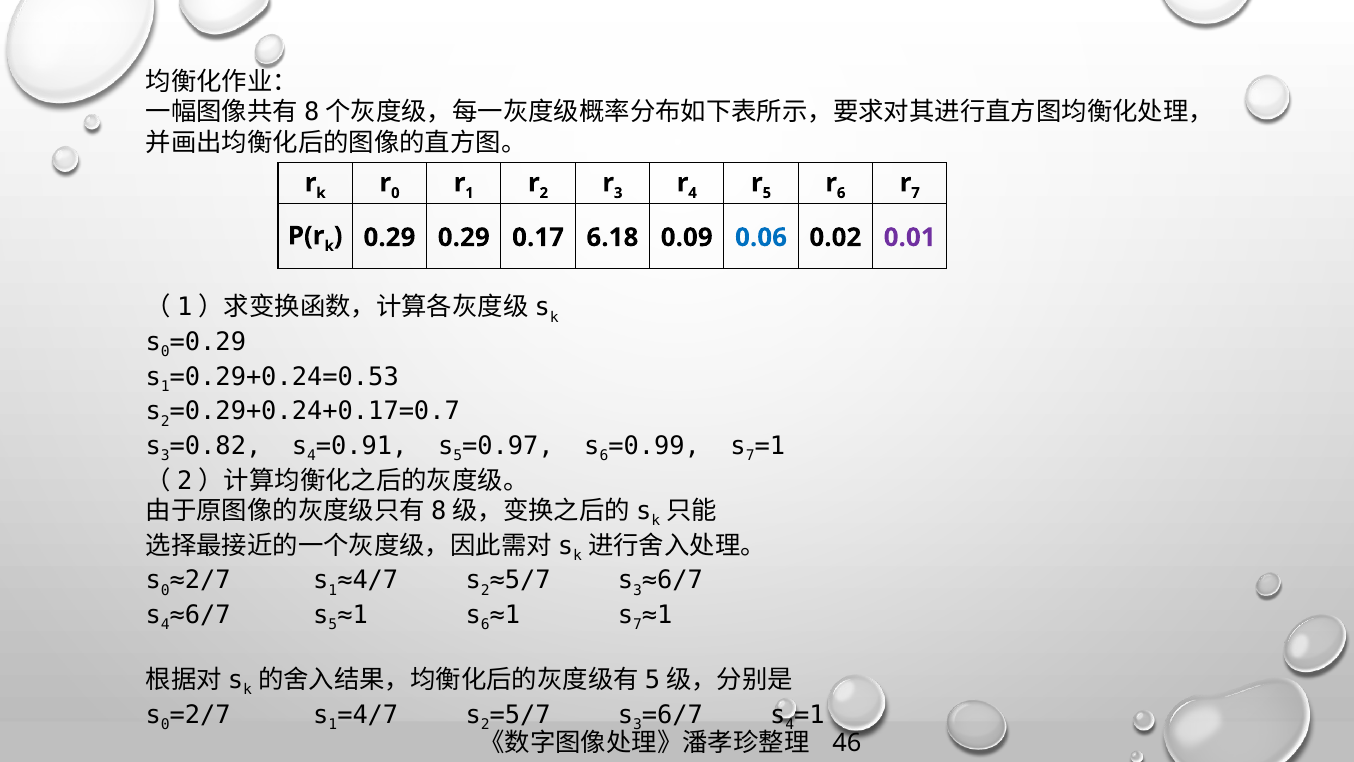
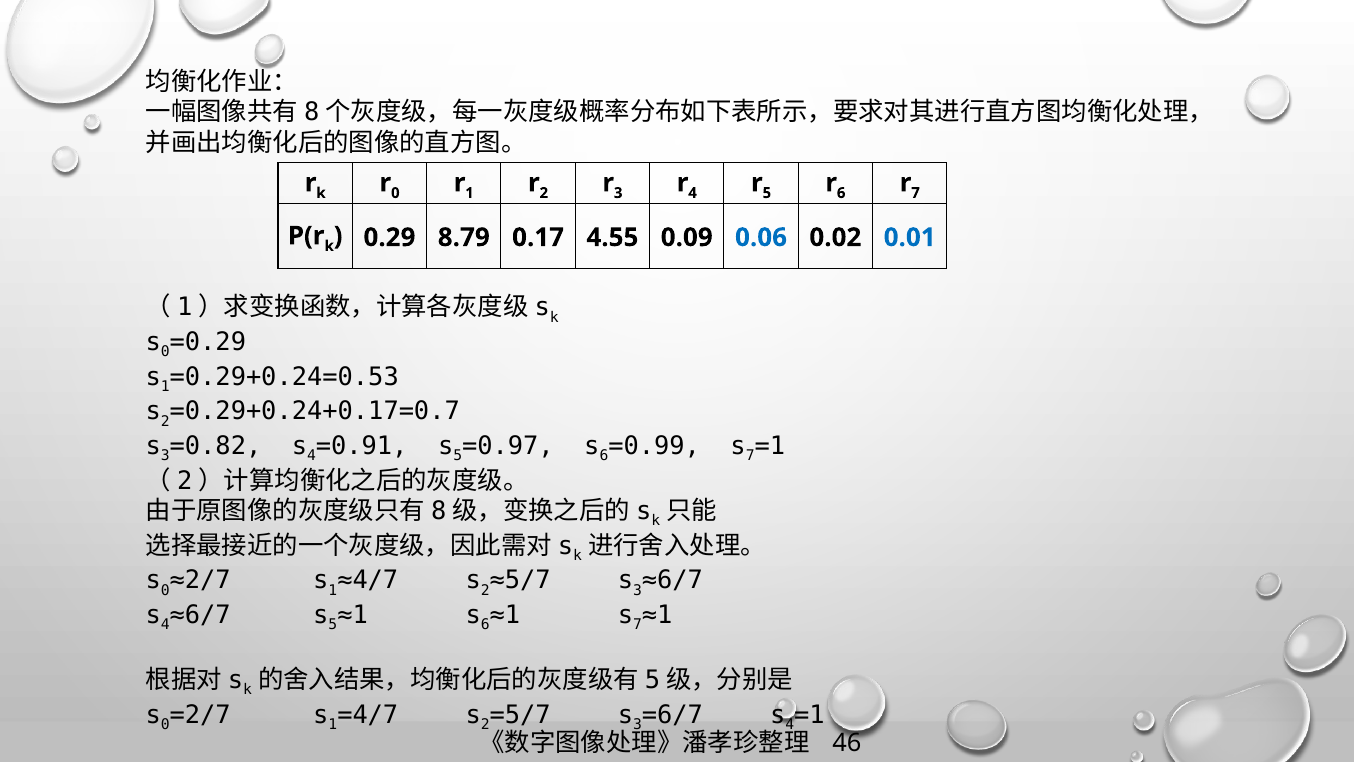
0.29 0.29: 0.29 -> 8.79
6.18: 6.18 -> 4.55
0.01 colour: purple -> blue
